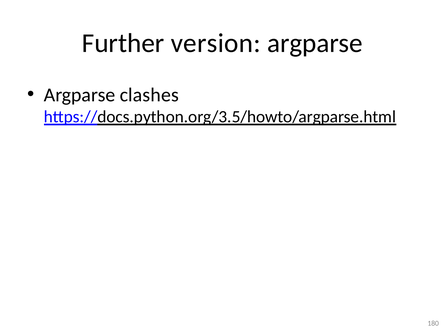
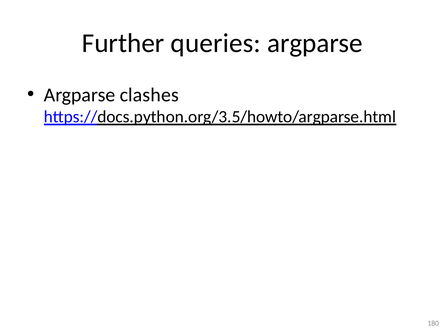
version: version -> queries
